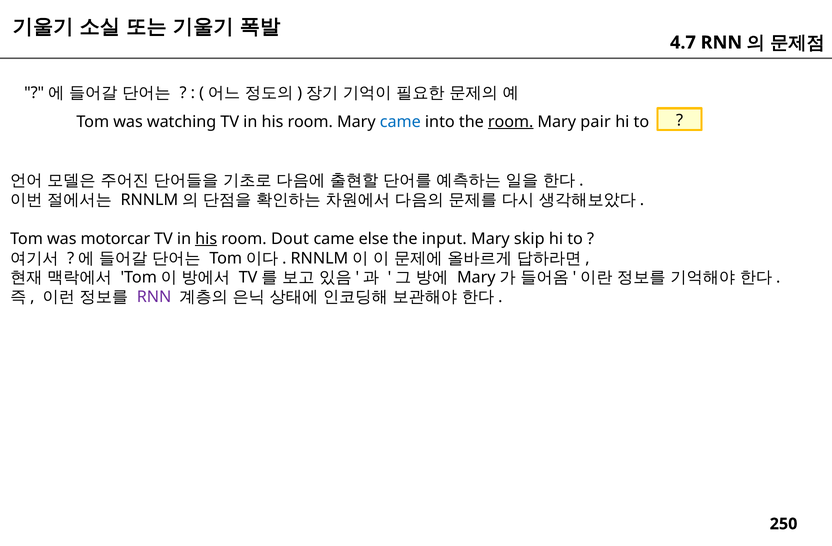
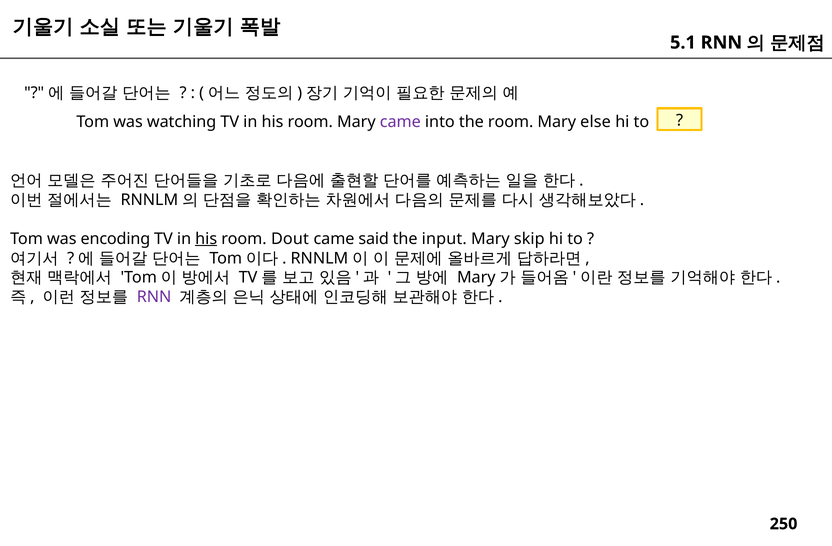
4.7: 4.7 -> 5.1
came at (400, 122) colour: blue -> purple
room at (511, 122) underline: present -> none
pair: pair -> else
motorcar: motorcar -> encoding
else: else -> said
